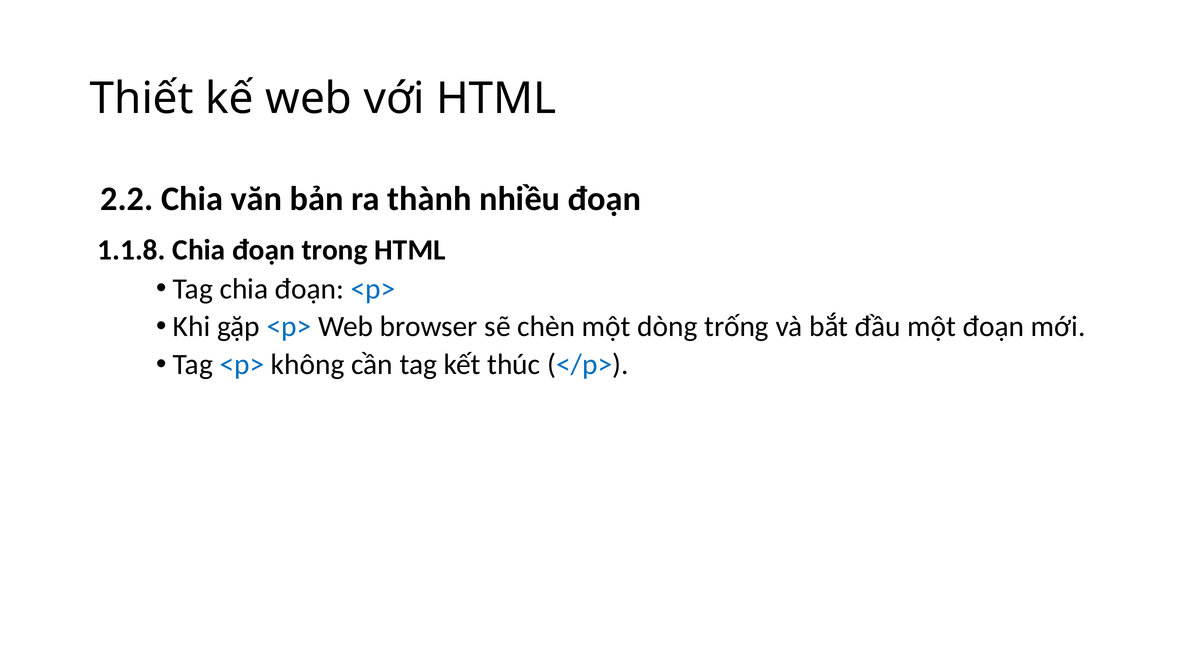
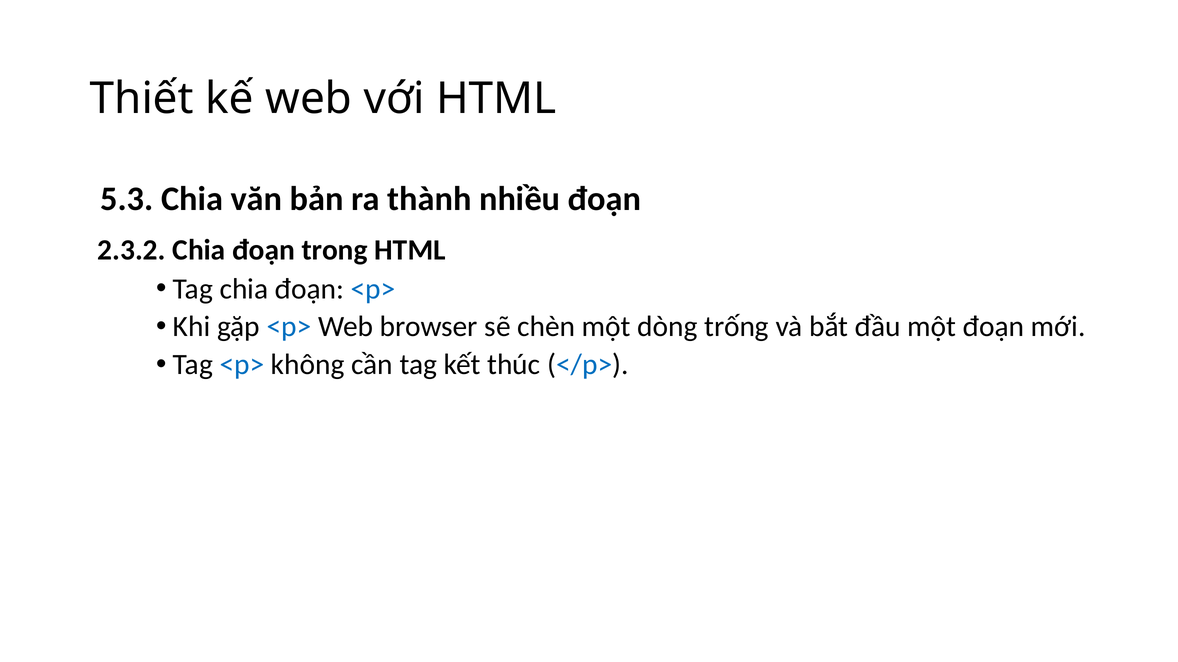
2.2: 2.2 -> 5.3
1.1.8: 1.1.8 -> 2.3.2
